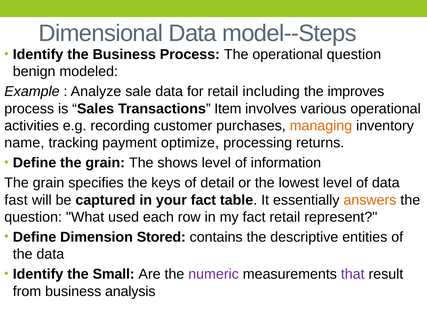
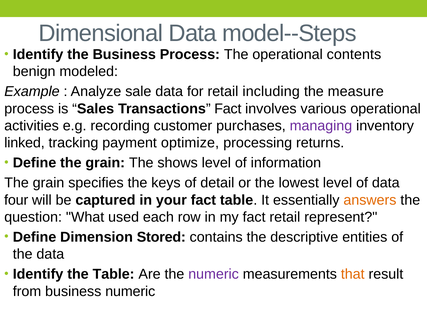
operational question: question -> contents
improves: improves -> measure
Transactions Item: Item -> Fact
managing colour: orange -> purple
name: name -> linked
fast: fast -> four
the Small: Small -> Table
that colour: purple -> orange
business analysis: analysis -> numeric
